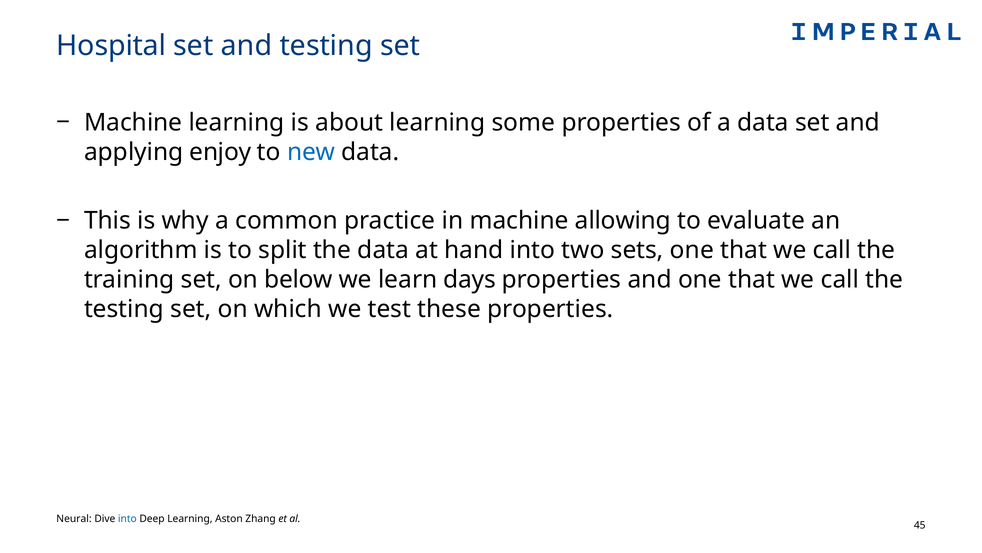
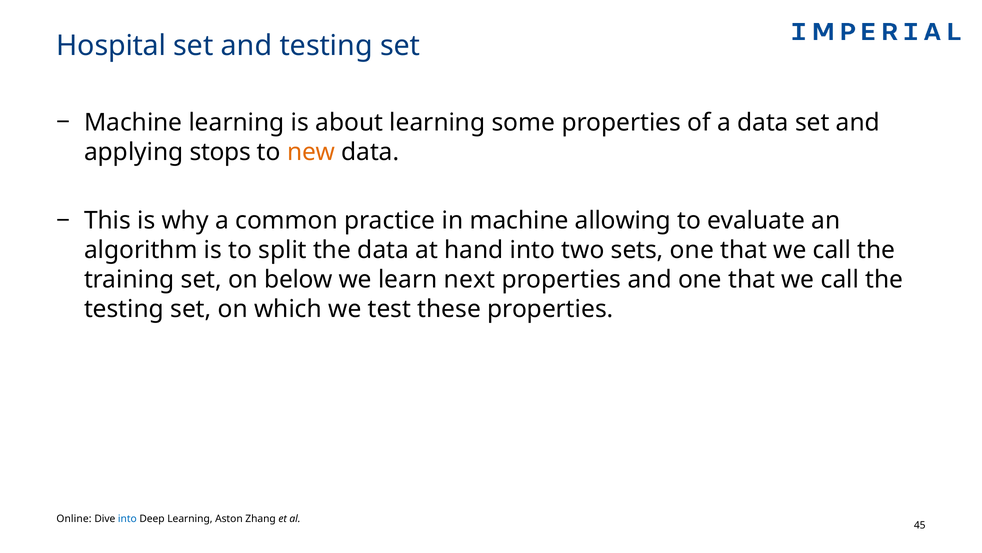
enjoy: enjoy -> stops
new colour: blue -> orange
days: days -> next
Neural: Neural -> Online
